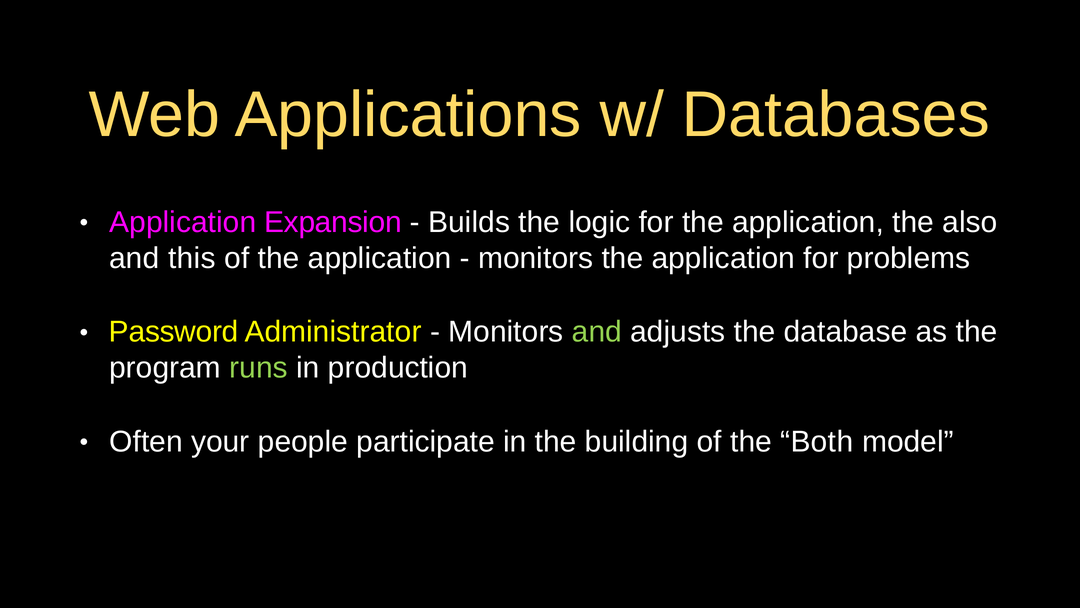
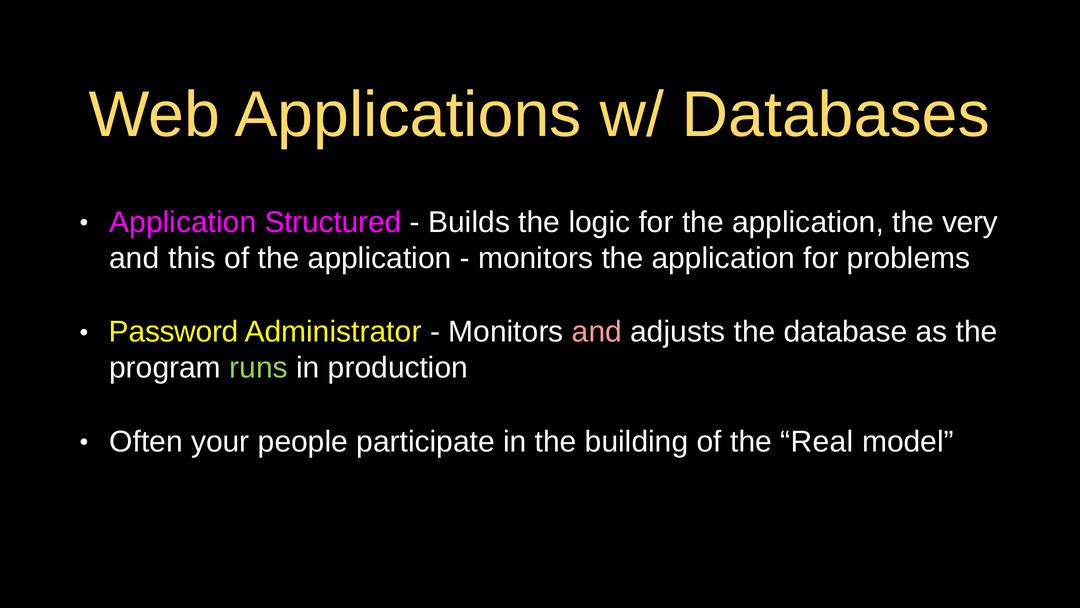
Expansion: Expansion -> Structured
also: also -> very
and at (597, 332) colour: light green -> pink
Both: Both -> Real
